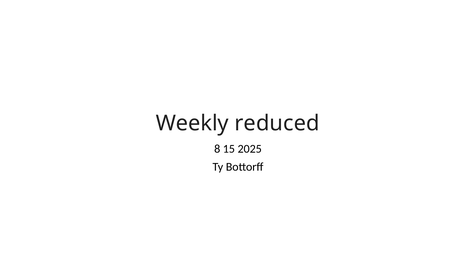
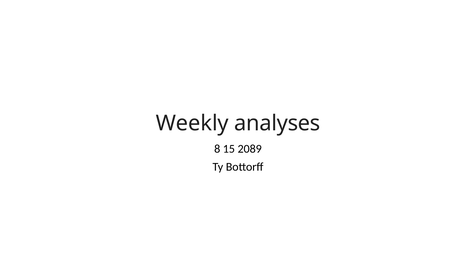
reduced: reduced -> analyses
2025: 2025 -> 2089
